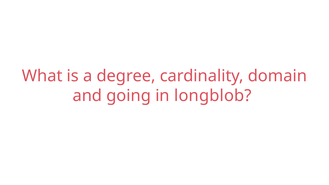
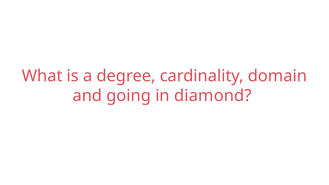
longblob: longblob -> diamond
